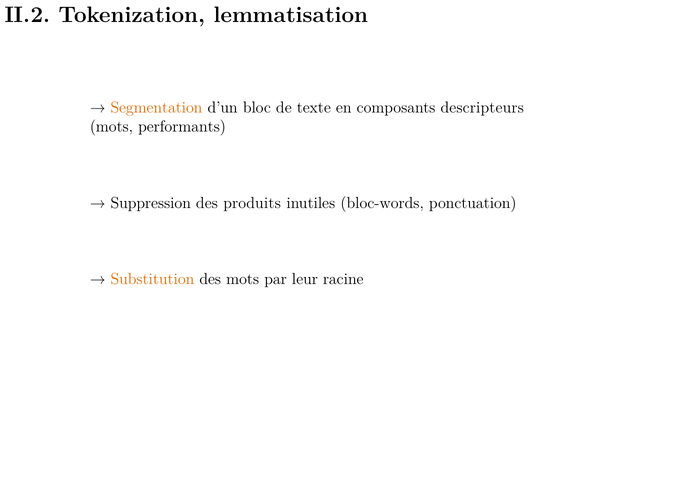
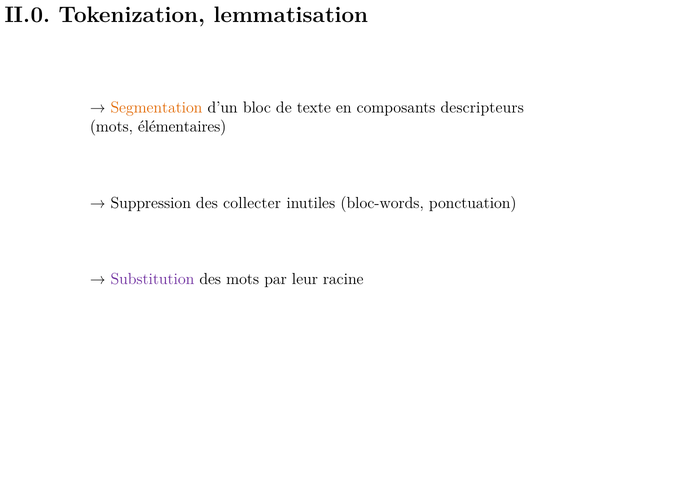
II.2: II.2 -> II.0
performants: performants -> élémentaires
produits: produits -> collecter
Substitution colour: orange -> purple
